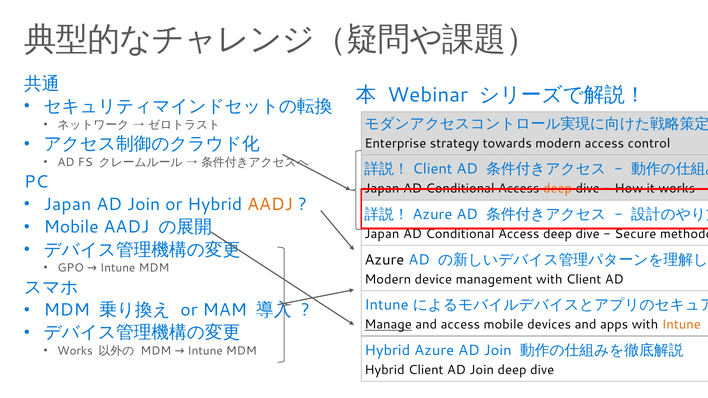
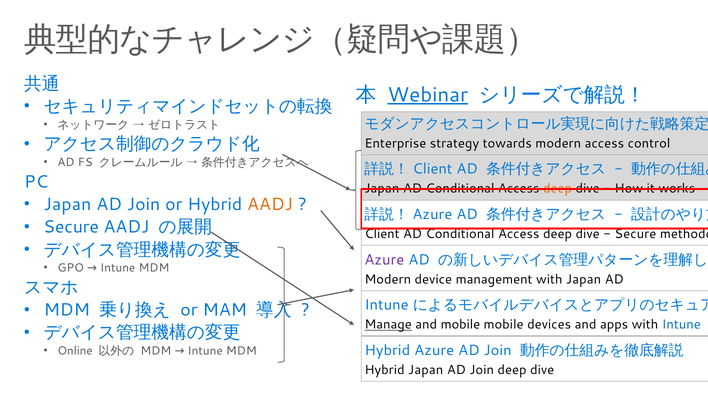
Webinar underline: none -> present
Mobile at (71, 227): Mobile -> Secure
Japan at (382, 234): Japan -> Client
Azure at (384, 260) colour: black -> purple
with Client: Client -> Japan
and access: access -> mobile
Intune at (681, 325) colour: orange -> blue
Works at (75, 351): Works -> Online
Hybrid Client: Client -> Japan
